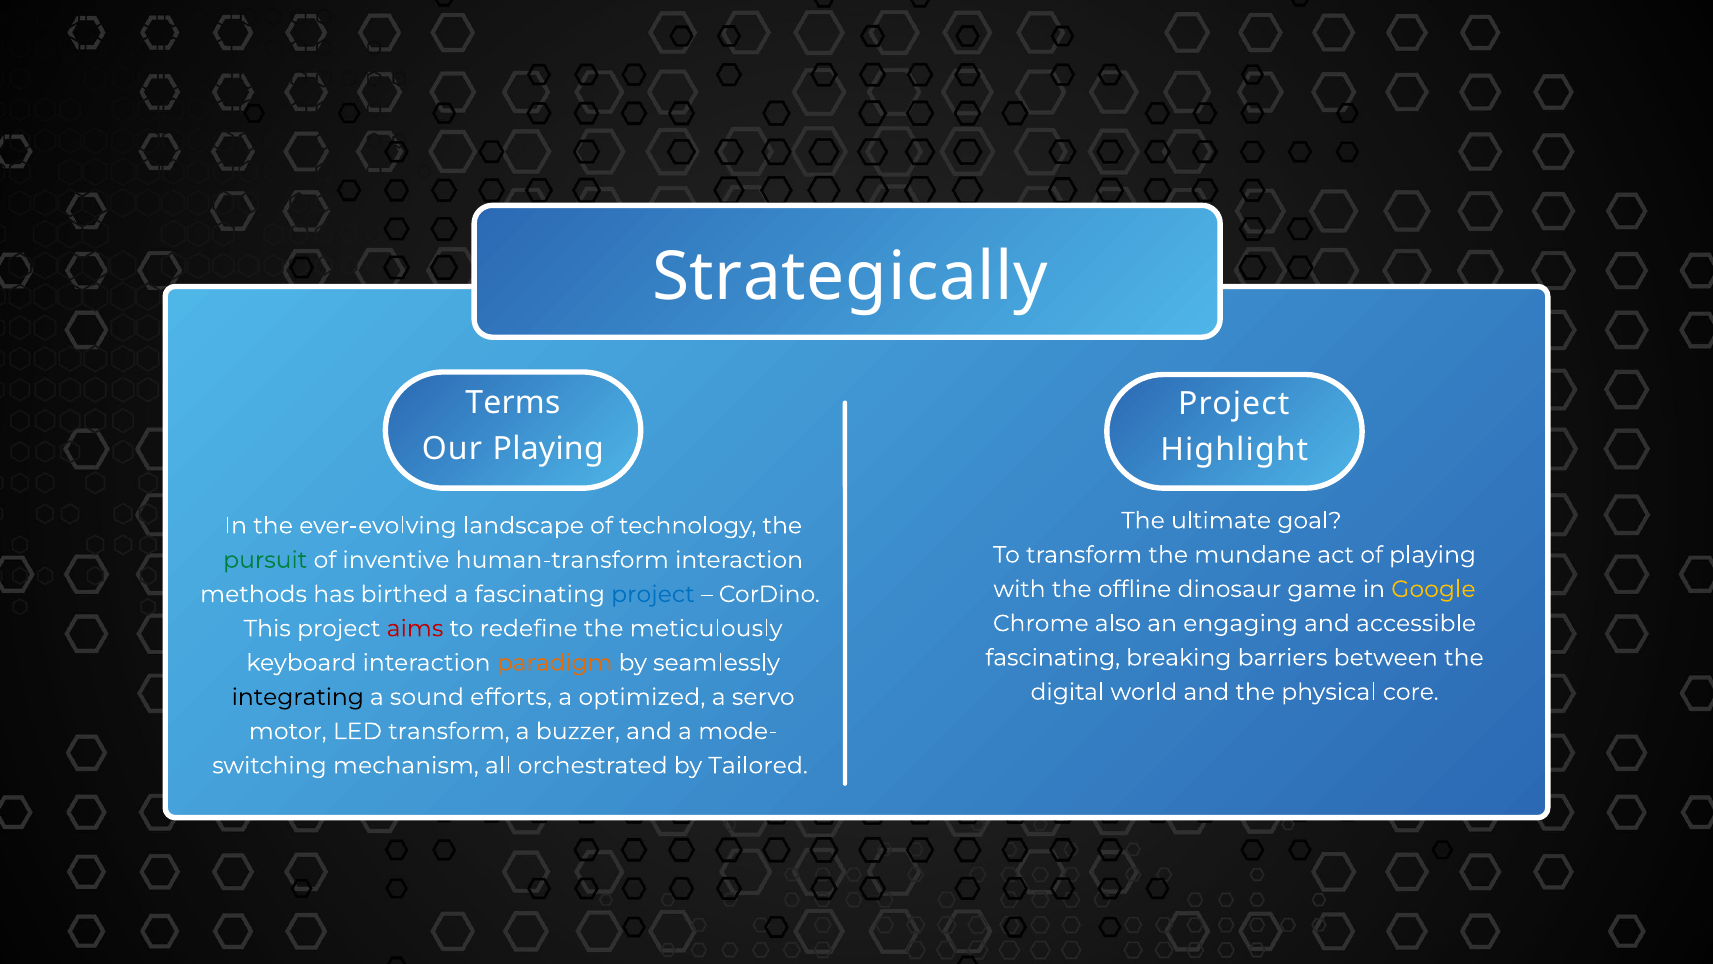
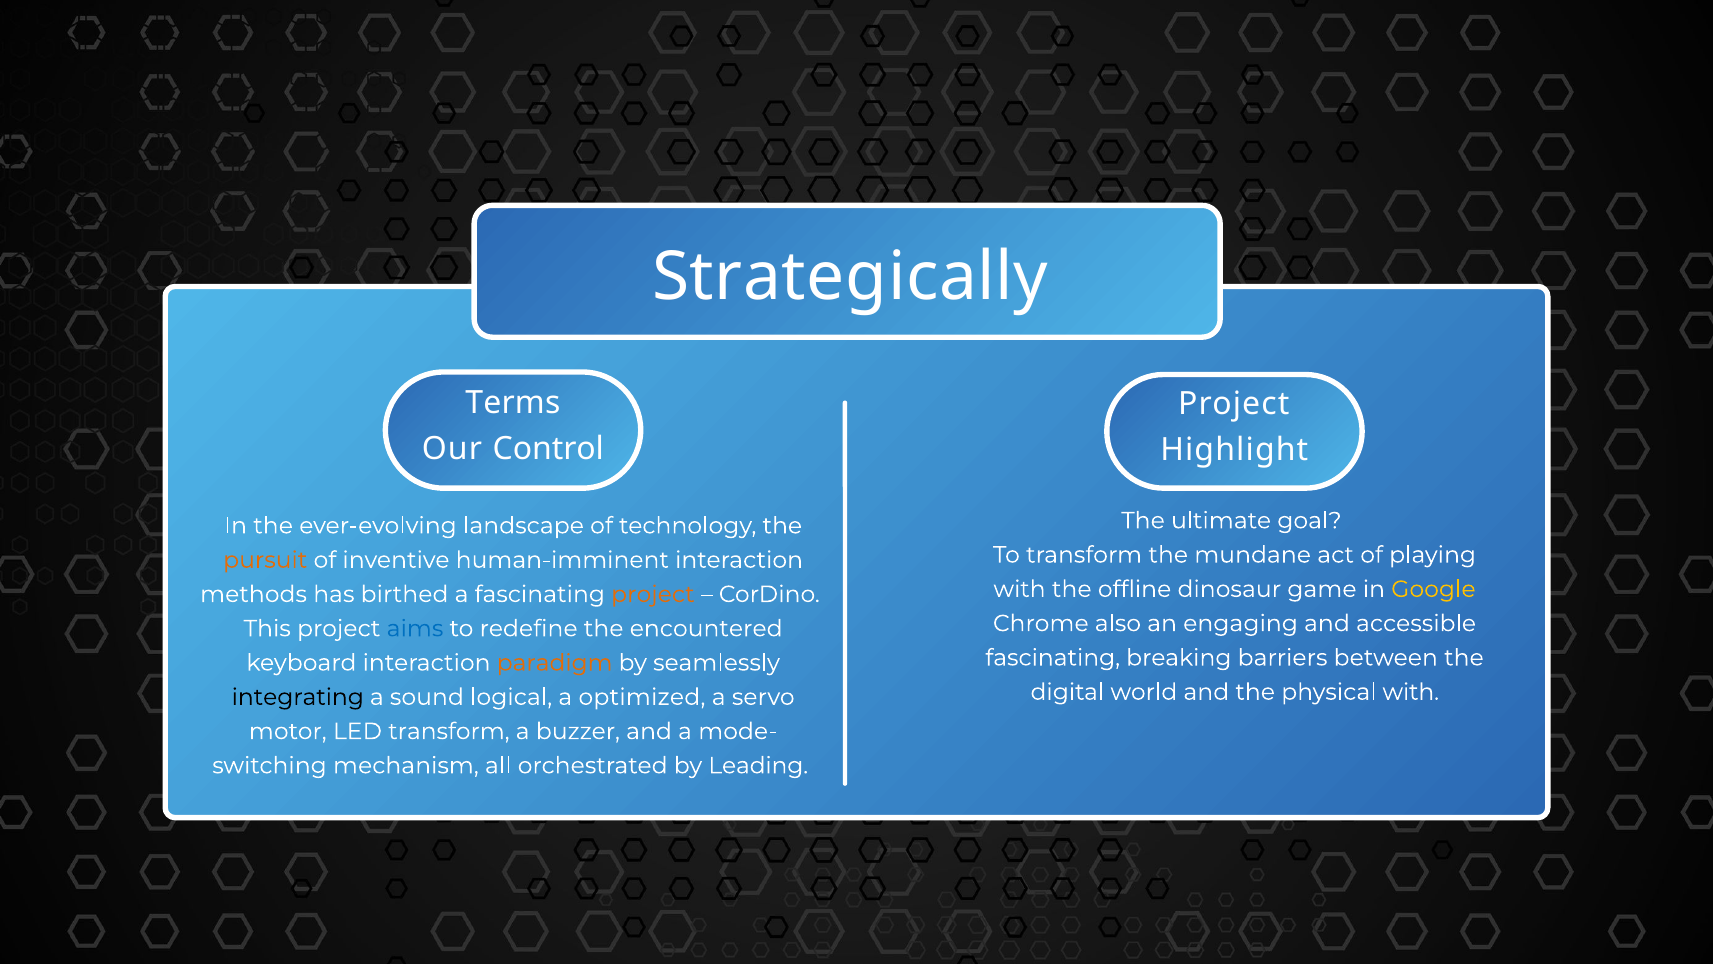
Our Playing: Playing -> Control
pursuit colour: green -> orange
human-transform: human-transform -> human-imminent
project at (653, 594) colour: blue -> orange
aims colour: red -> blue
meticulously: meticulously -> encountered
physical core: core -> with
efforts: efforts -> logical
Tailored: Tailored -> Leading
